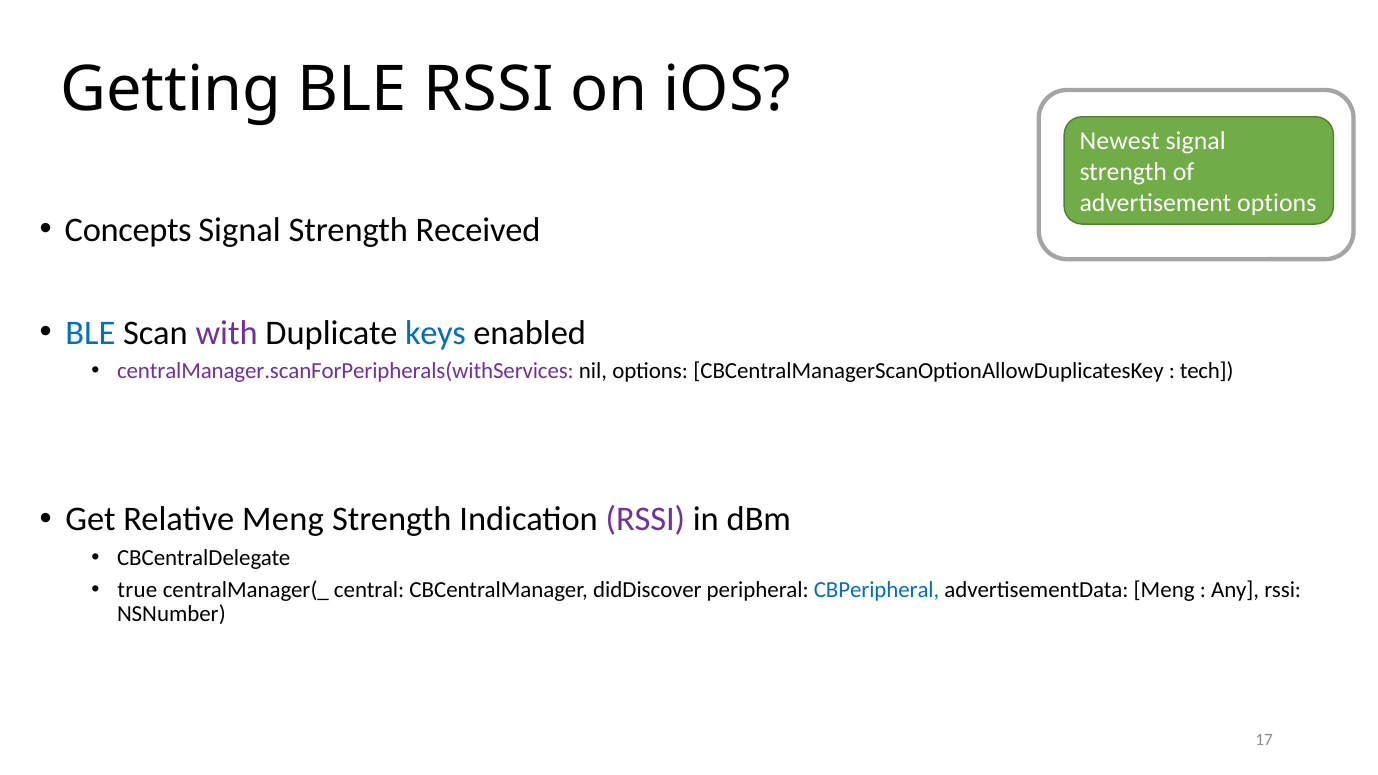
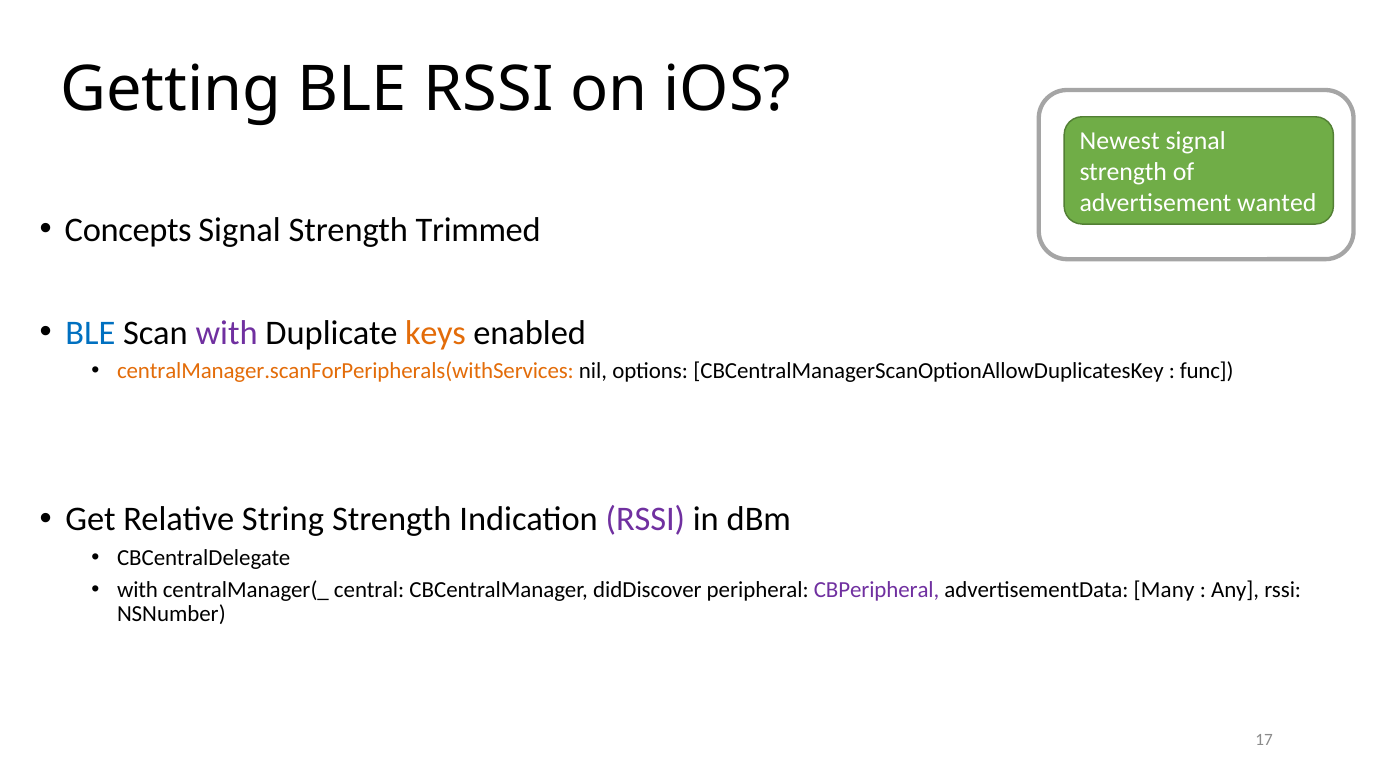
advertisement options: options -> wanted
Received: Received -> Trimmed
keys colour: blue -> orange
centralManager.scanForPeripherals(withServices colour: purple -> orange
tech: tech -> func
Relative Meng: Meng -> String
true at (137, 590): true -> with
CBPeripheral colour: blue -> purple
advertisementData Meng: Meng -> Many
